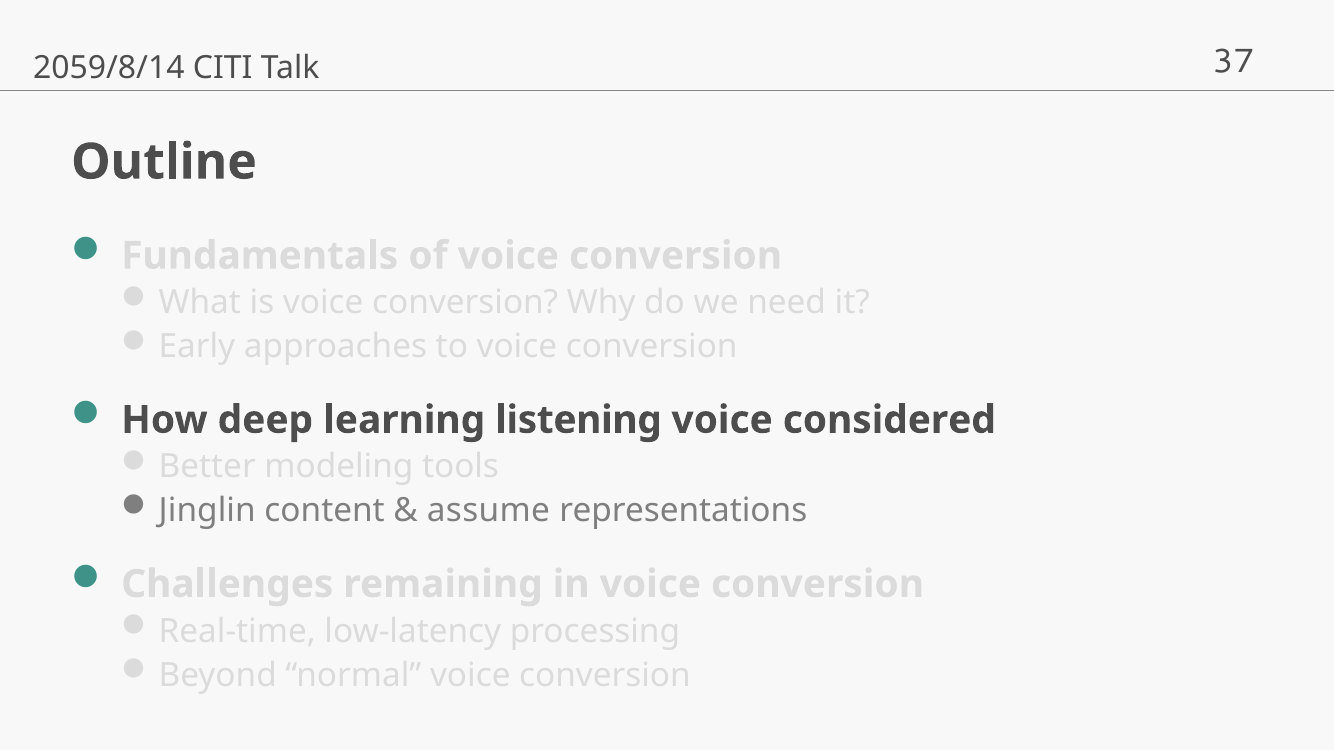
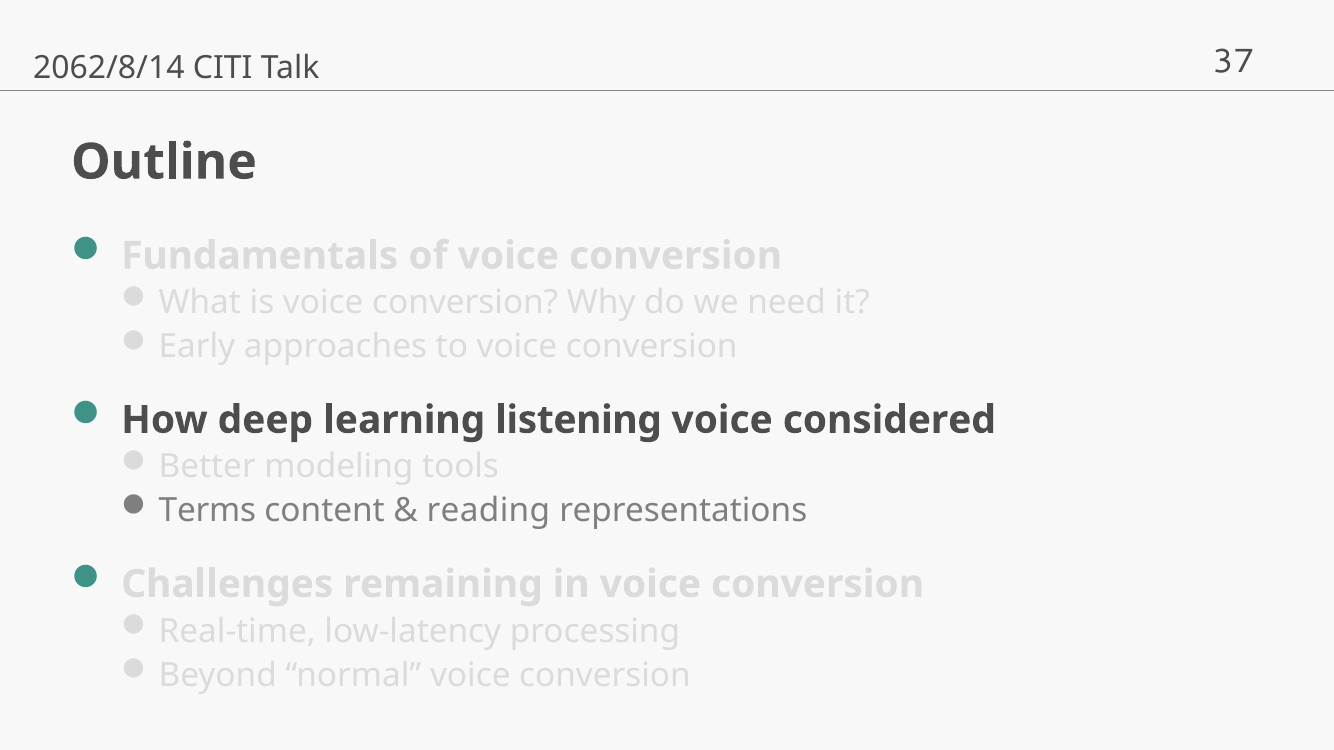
2059/8/14: 2059/8/14 -> 2062/8/14
Jinglin: Jinglin -> Terms
assume: assume -> reading
